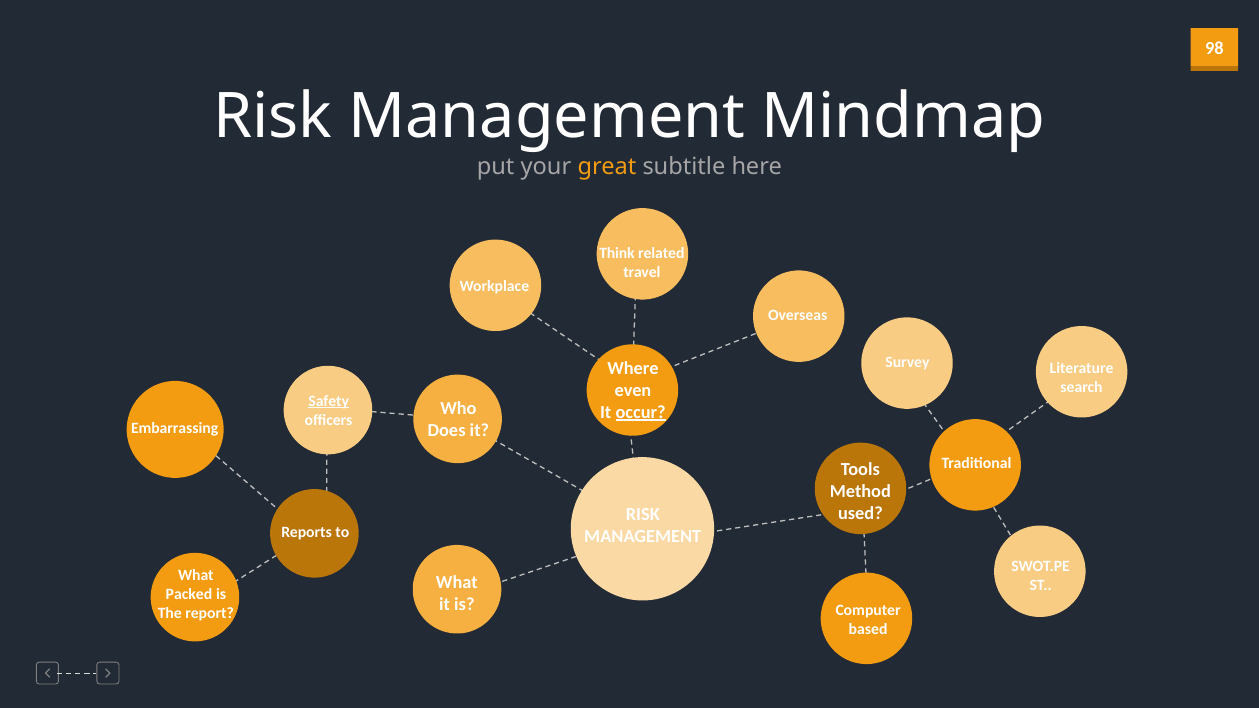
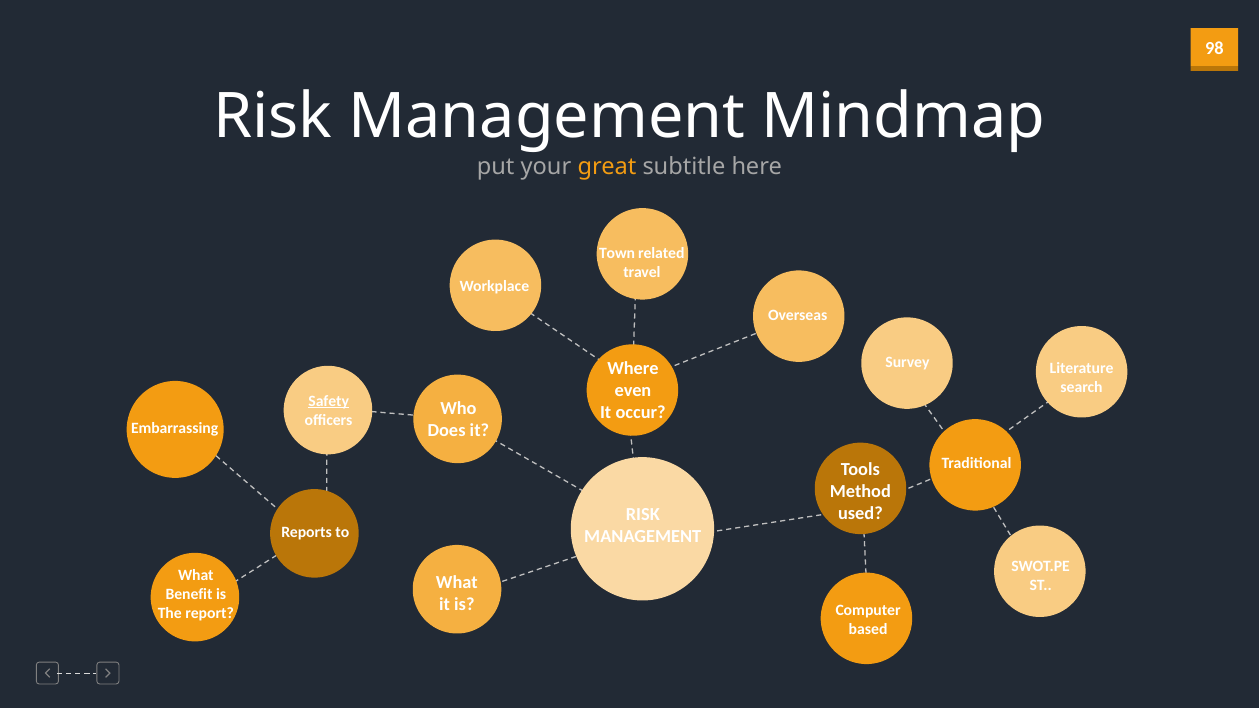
Think: Think -> Town
occur underline: present -> none
Packed: Packed -> Benefit
